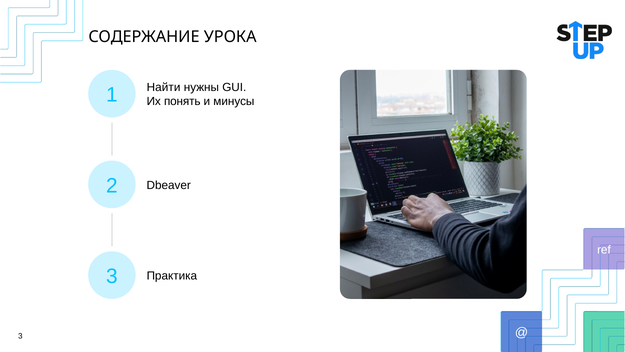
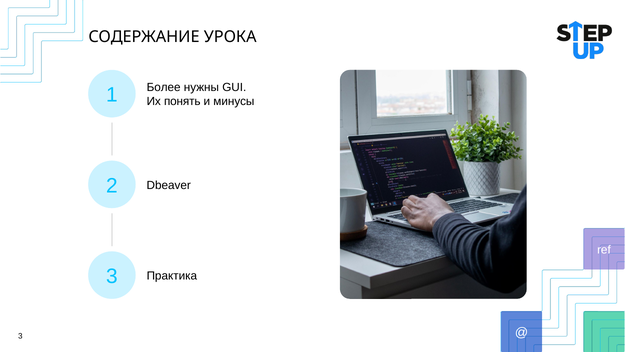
Найти: Найти -> Более
